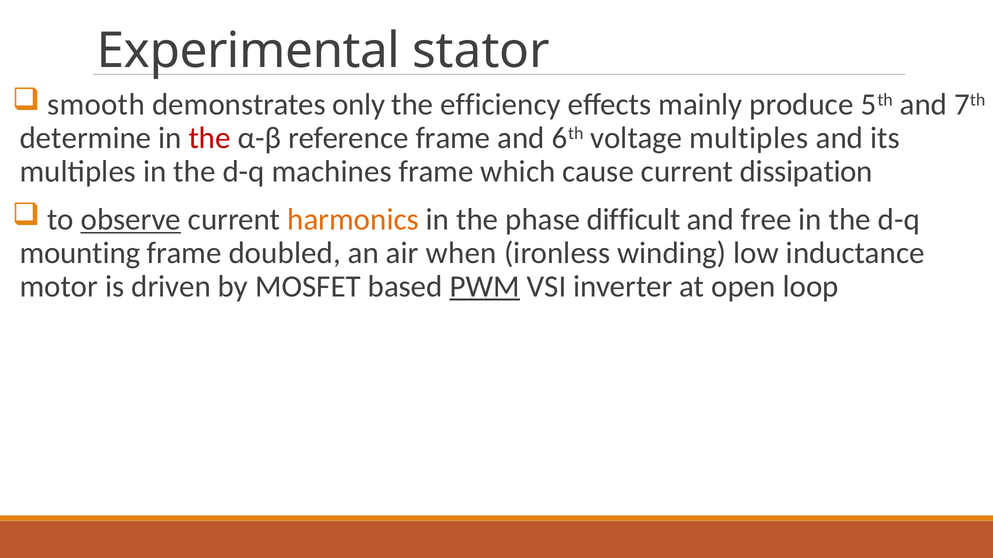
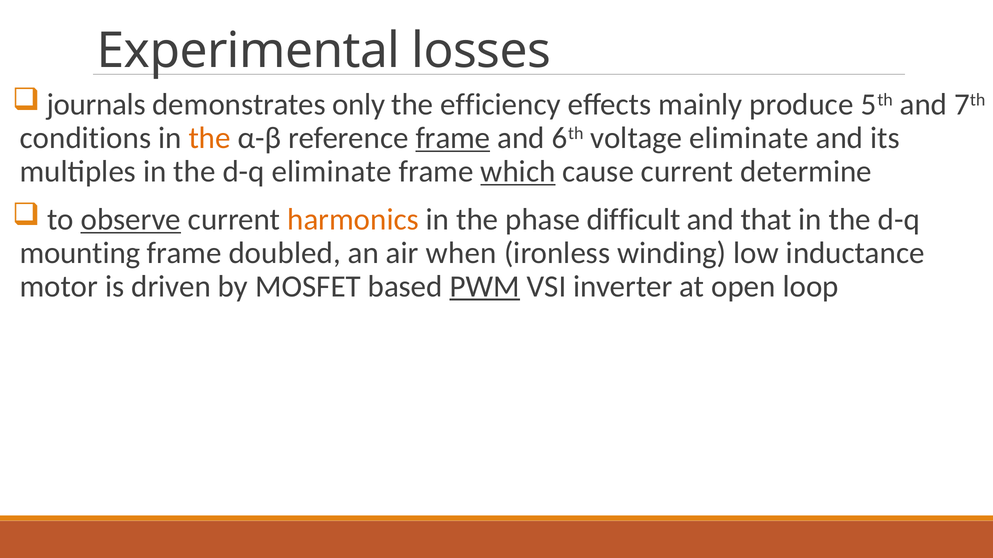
stator: stator -> losses
smooth: smooth -> journals
determine: determine -> conditions
the at (210, 138) colour: red -> orange
frame at (453, 138) underline: none -> present
voltage multiples: multiples -> eliminate
d-q machines: machines -> eliminate
which underline: none -> present
dissipation: dissipation -> determine
free: free -> that
